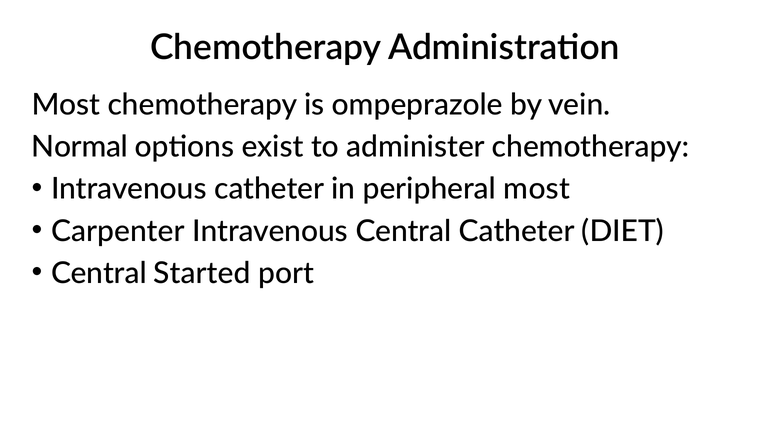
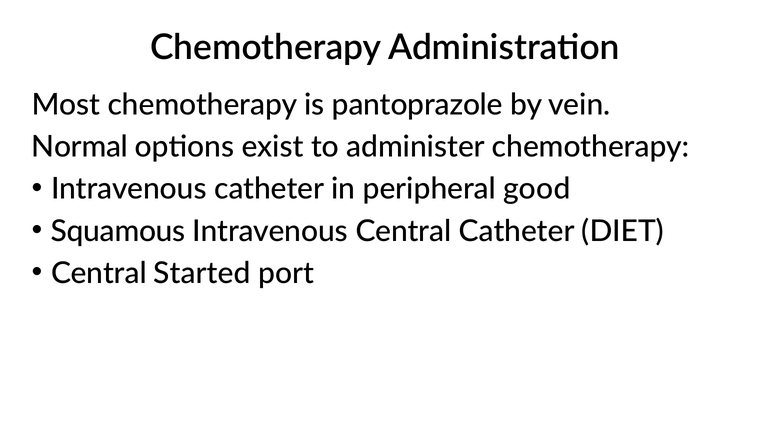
ompeprazole: ompeprazole -> pantoprazole
peripheral most: most -> good
Carpenter: Carpenter -> Squamous
